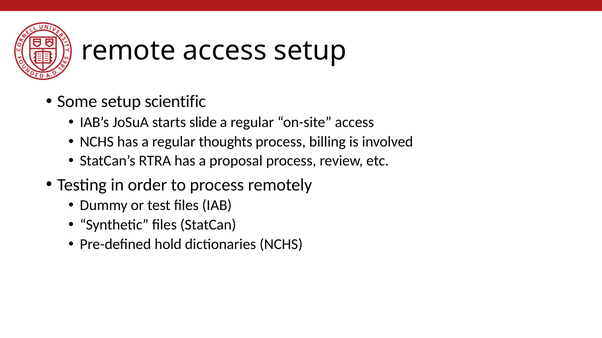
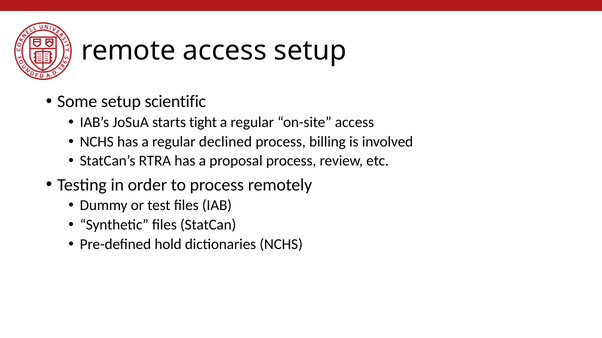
slide: slide -> tight
thoughts: thoughts -> declined
